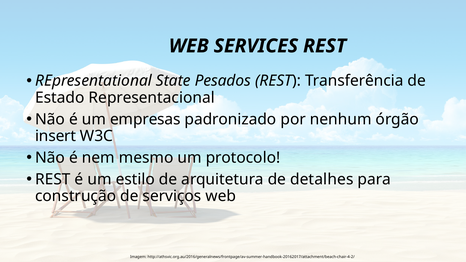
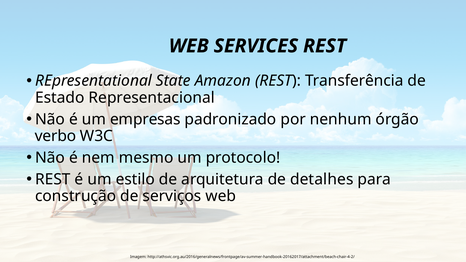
Pesados: Pesados -> Amazon
insert: insert -> verbo
